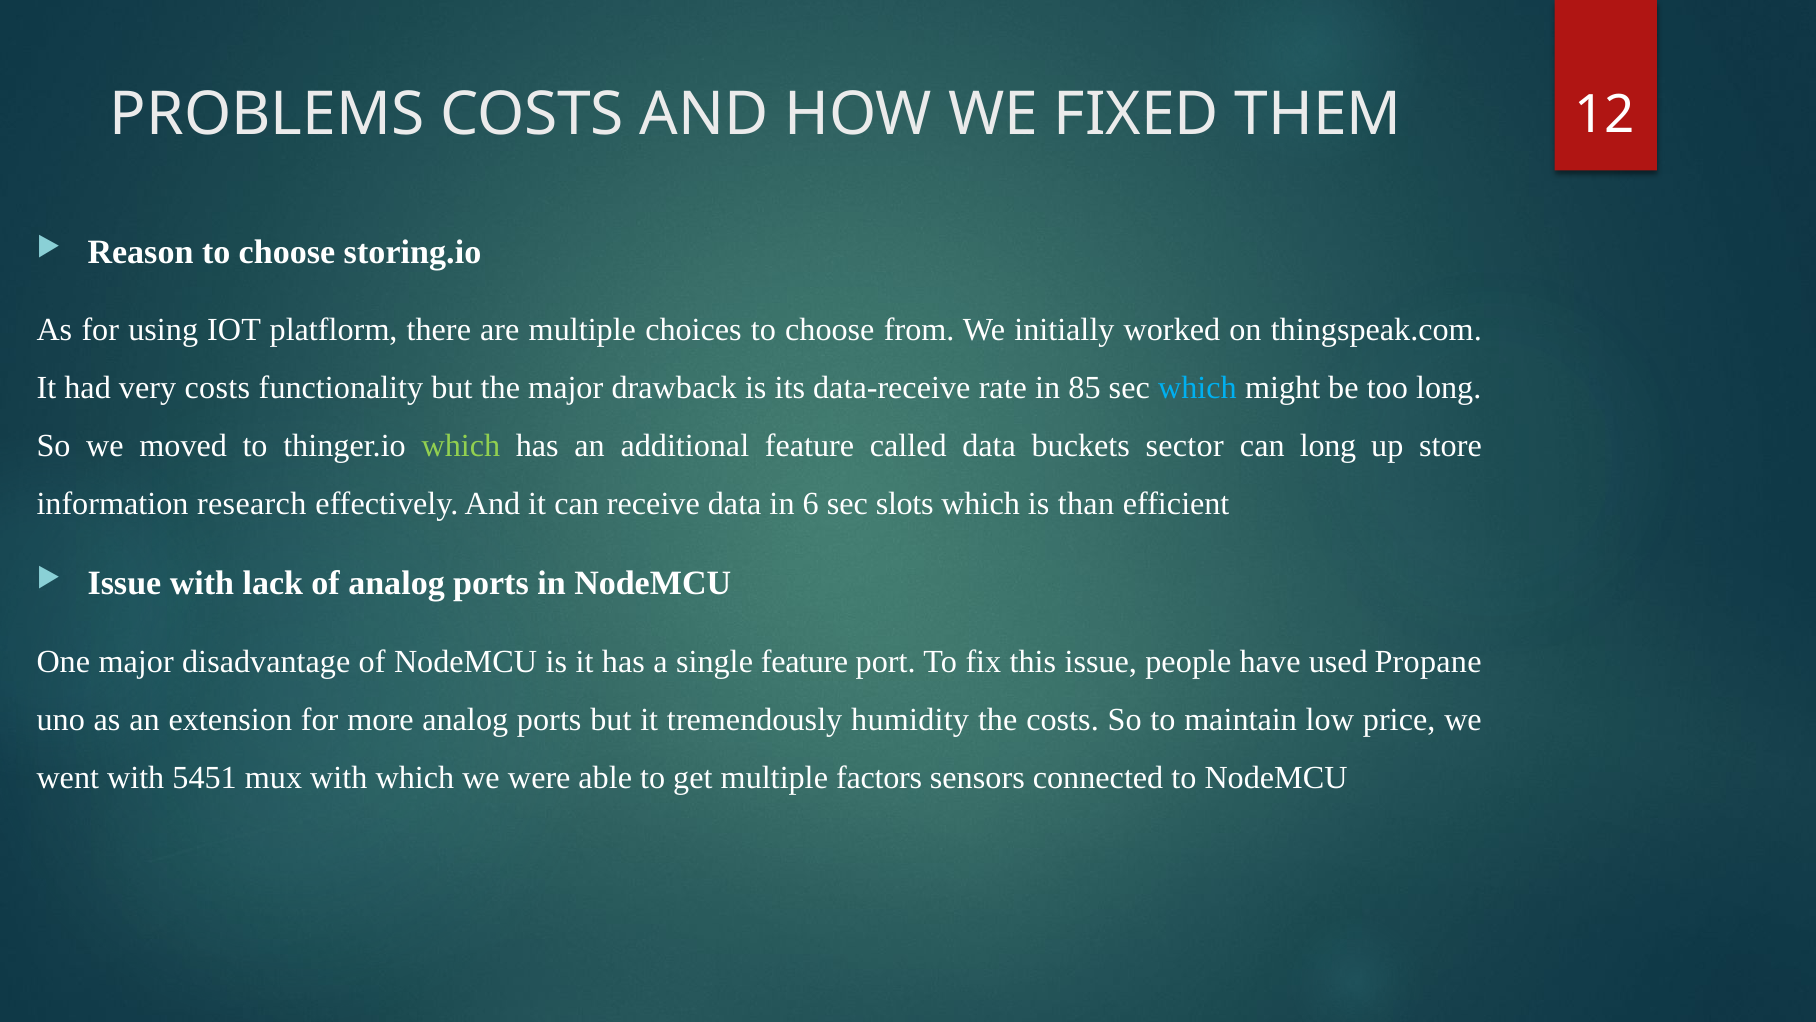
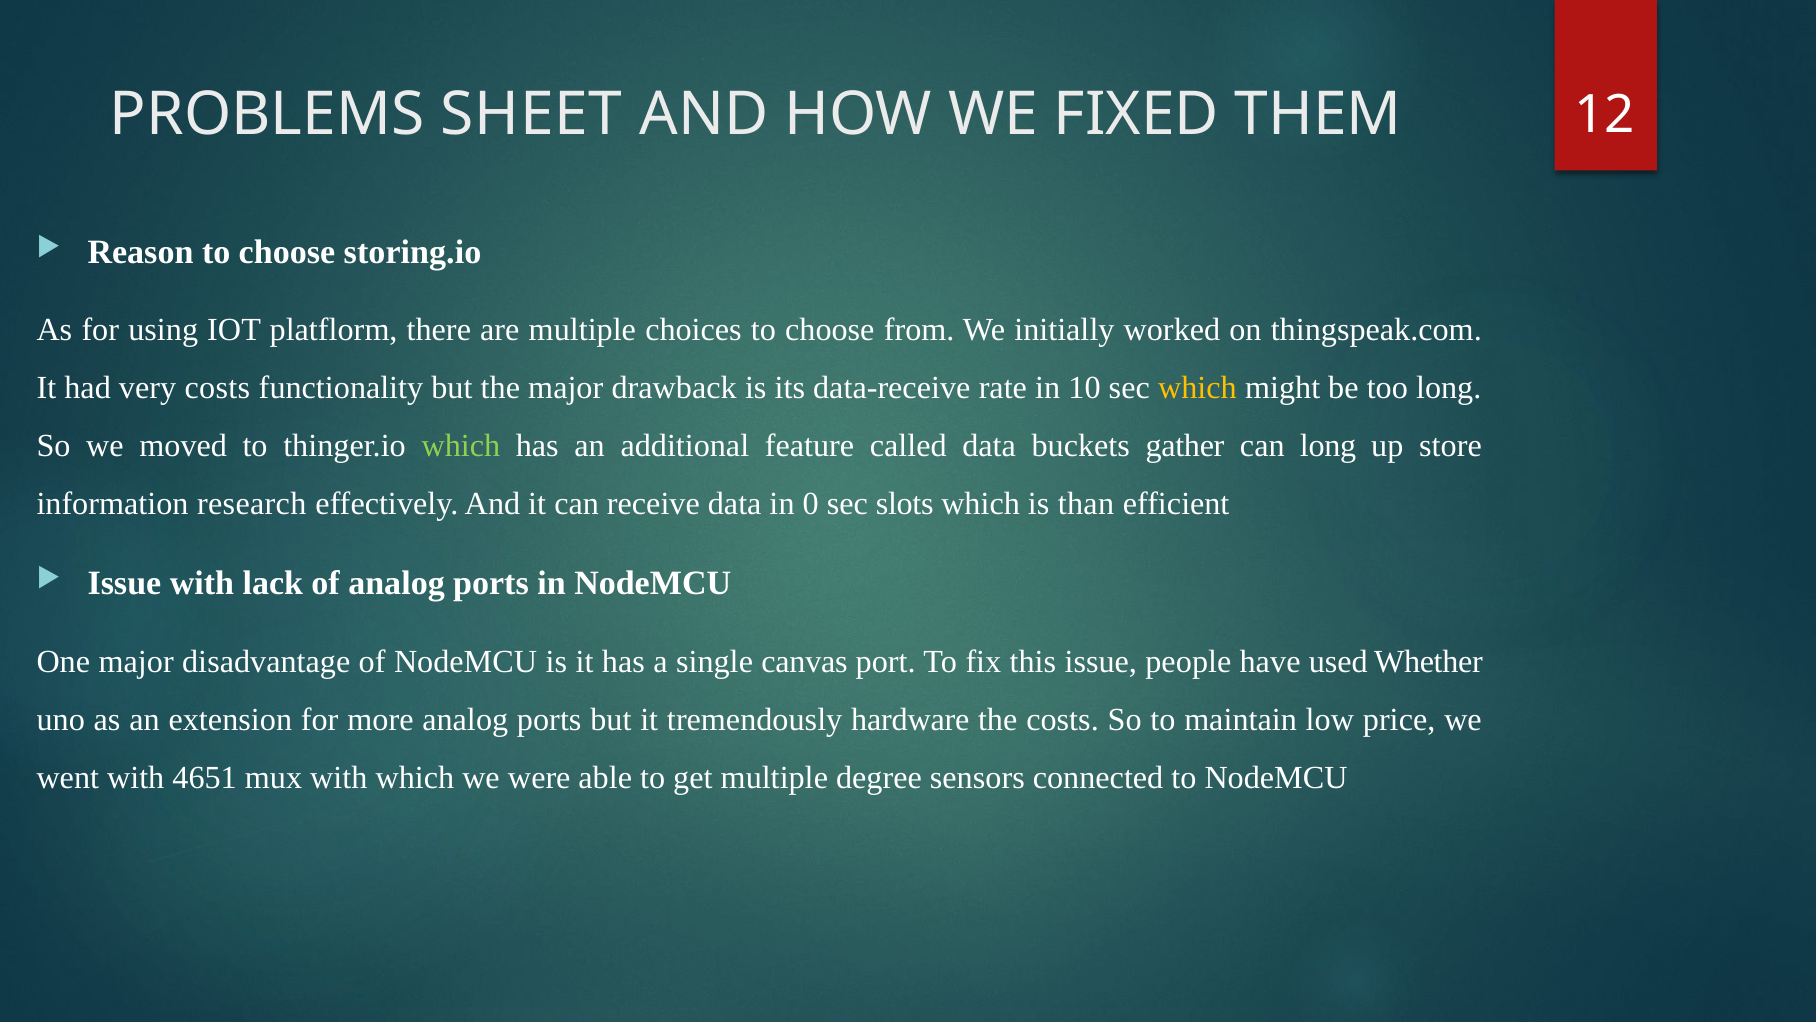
PROBLEMS COSTS: COSTS -> SHEET
85: 85 -> 10
which at (1197, 388) colour: light blue -> yellow
sector: sector -> gather
6: 6 -> 0
single feature: feature -> canvas
Propane: Propane -> Whether
humidity: humidity -> hardware
5451: 5451 -> 4651
factors: factors -> degree
